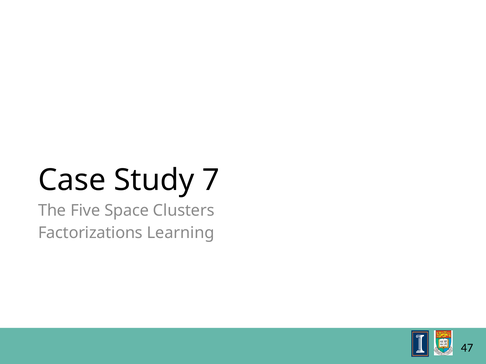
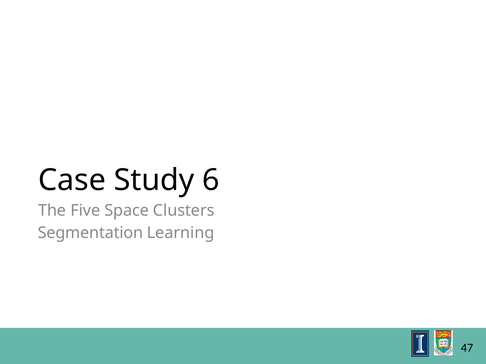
7: 7 -> 6
Factorizations: Factorizations -> Segmentation
